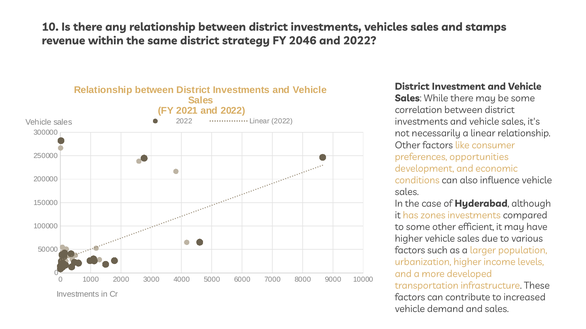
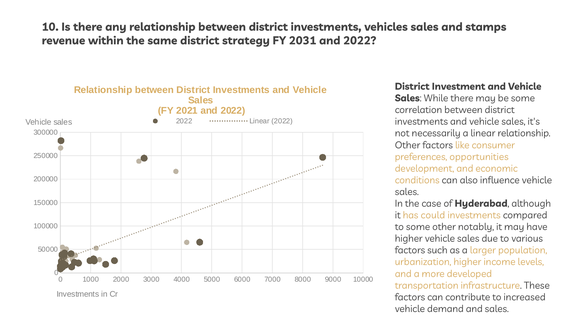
2046: 2046 -> 2031
zones: zones -> could
efficient: efficient -> notably
